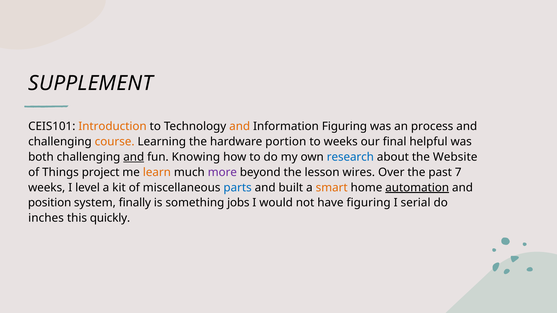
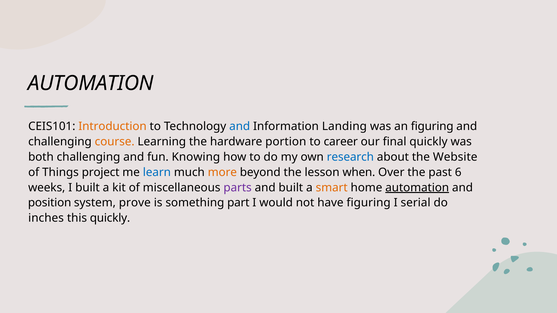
SUPPLEMENT at (91, 83): SUPPLEMENT -> AUTOMATION
and at (240, 126) colour: orange -> blue
Information Figuring: Figuring -> Landing
an process: process -> figuring
to weeks: weeks -> career
final helpful: helpful -> quickly
and at (134, 157) underline: present -> none
learn colour: orange -> blue
more colour: purple -> orange
wires: wires -> when
7: 7 -> 6
I level: level -> built
parts colour: blue -> purple
finally: finally -> prove
jobs: jobs -> part
